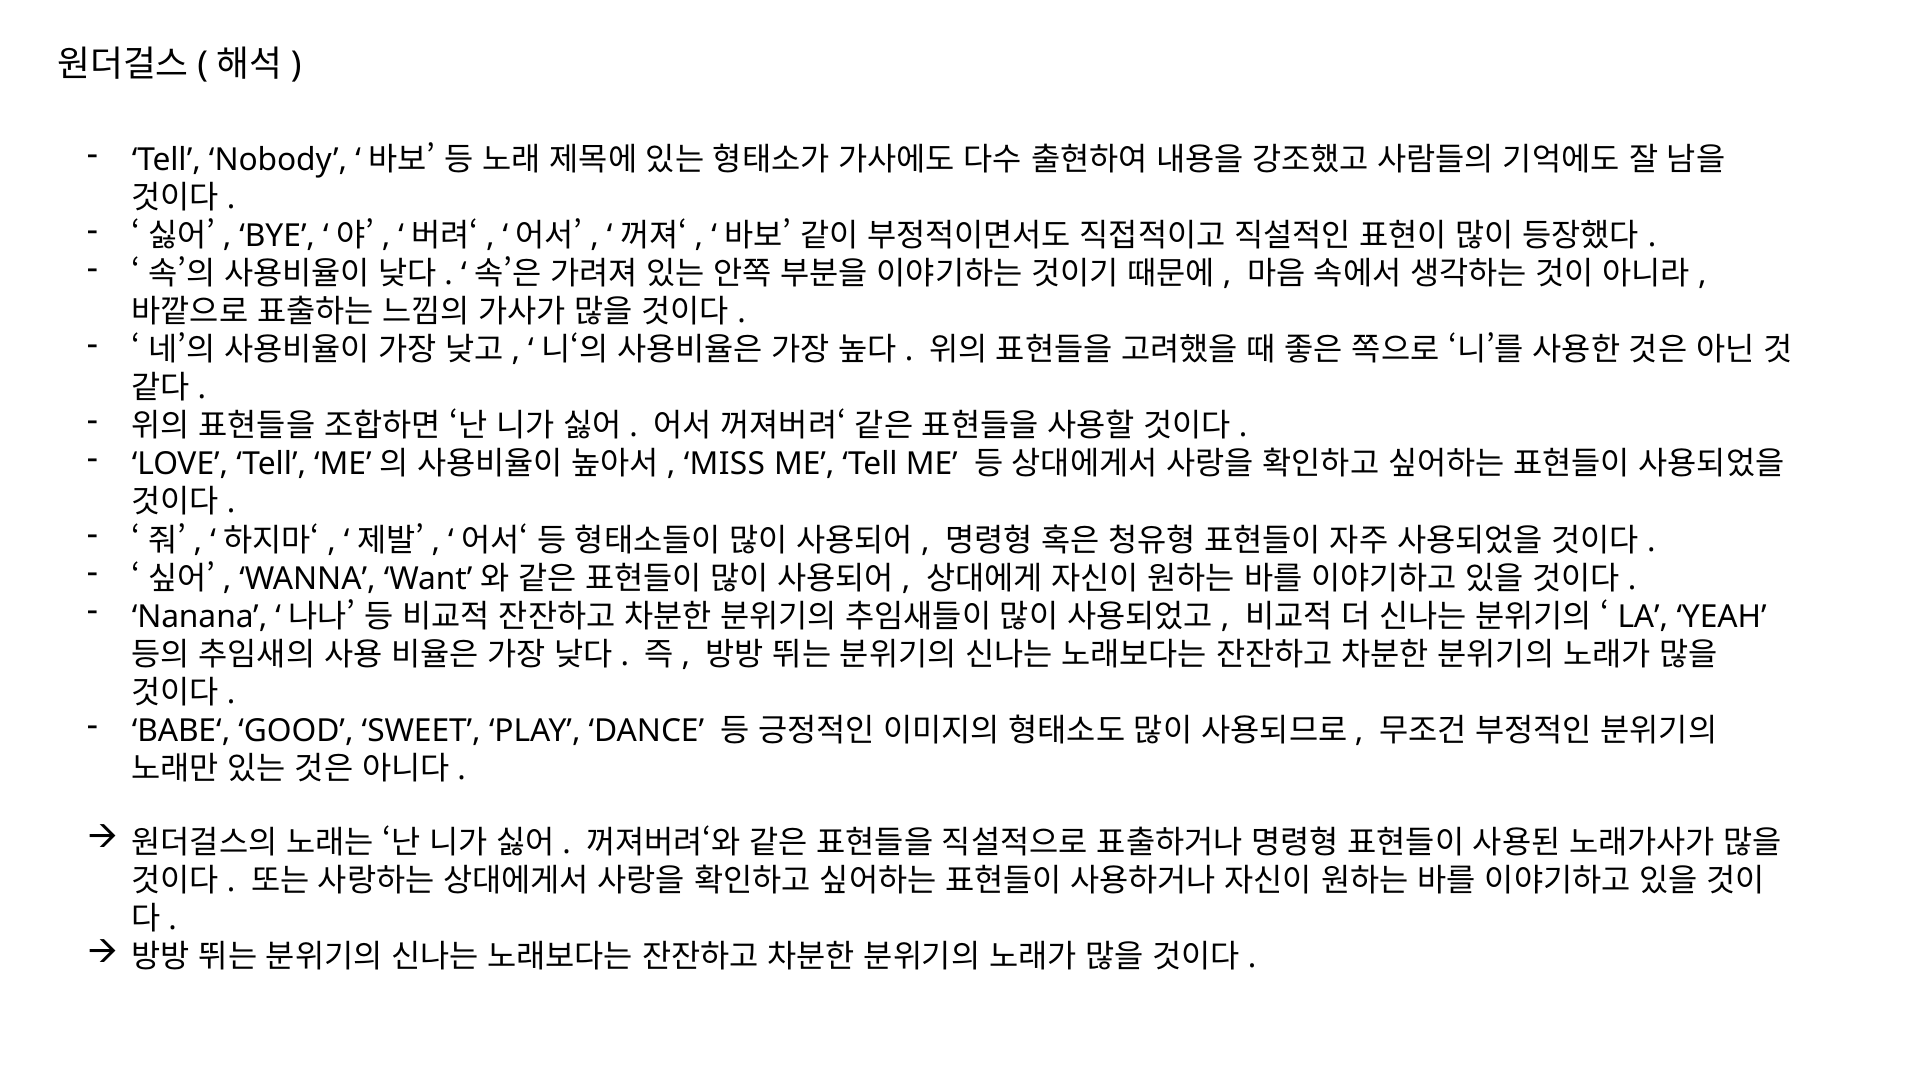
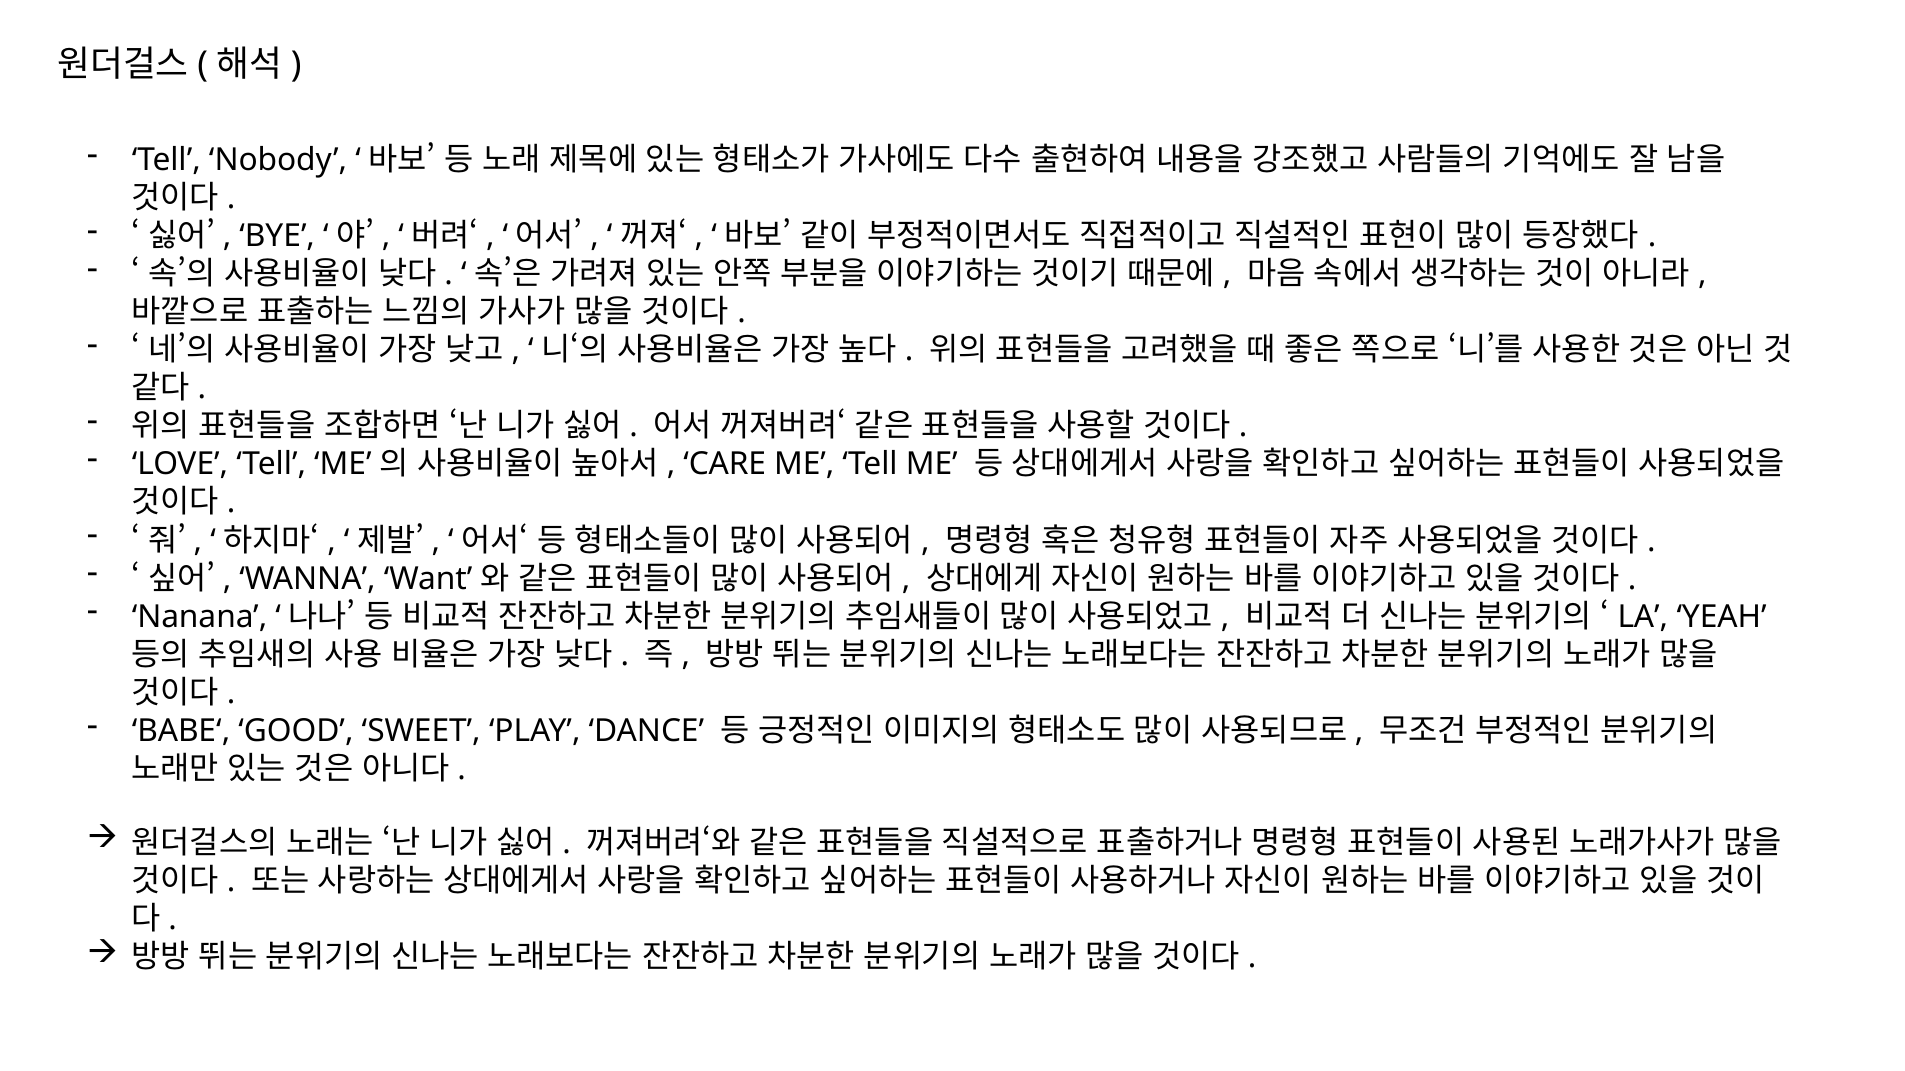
MISS: MISS -> CARE
